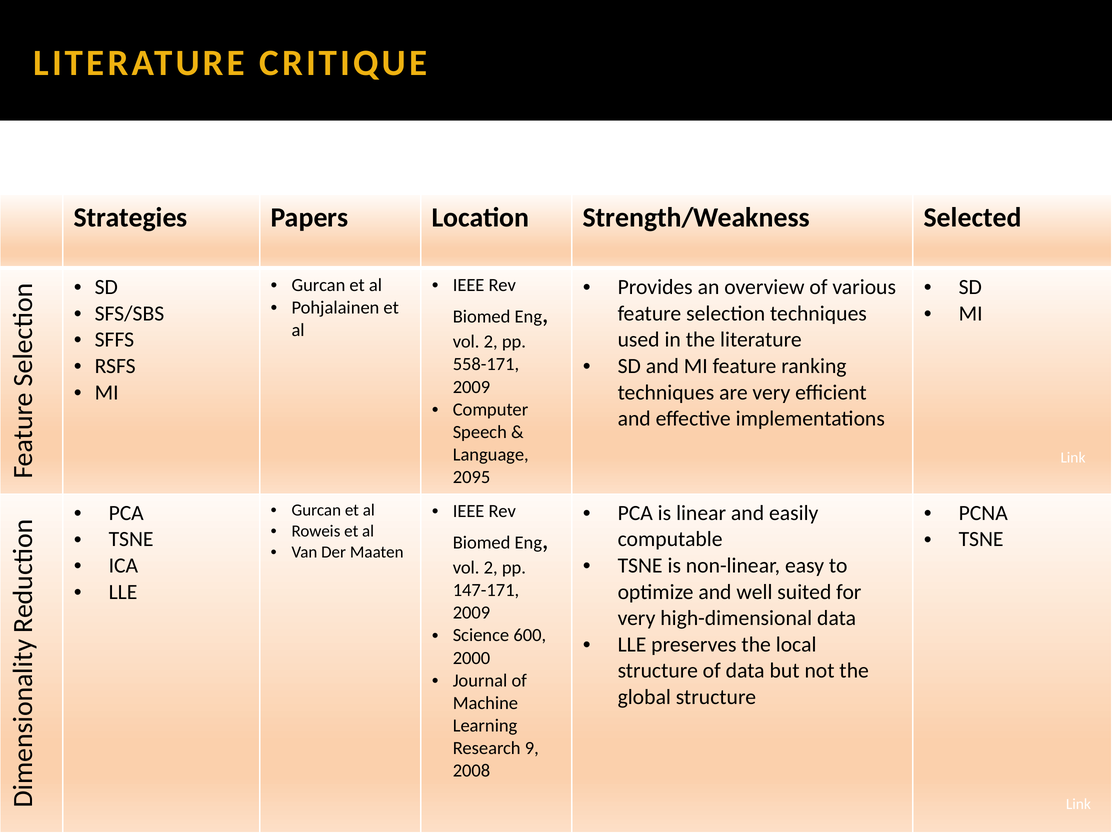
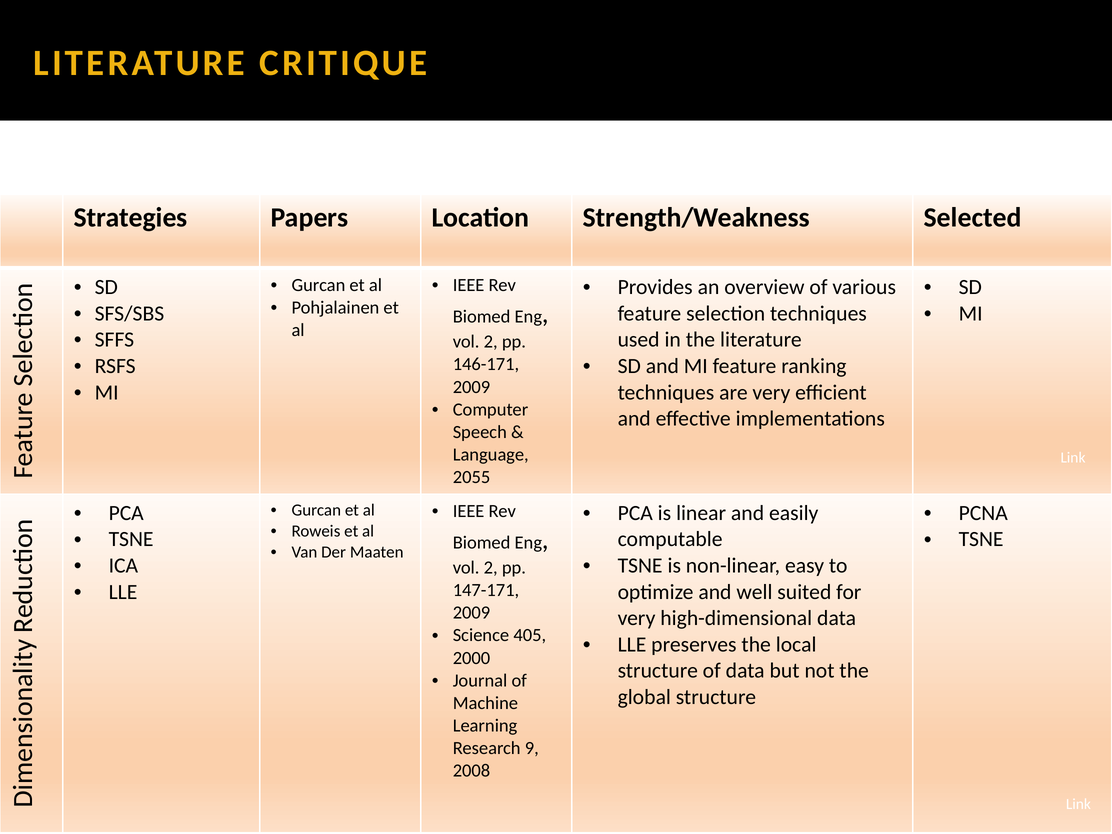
558-171: 558-171 -> 146-171
2095: 2095 -> 2055
600: 600 -> 405
